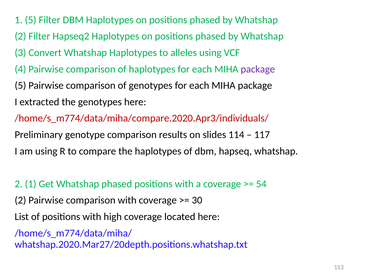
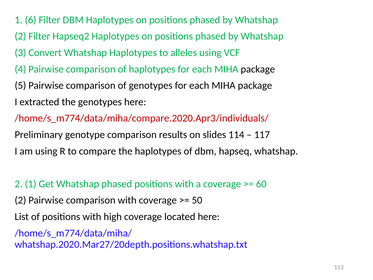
1 5: 5 -> 6
package at (258, 69) colour: purple -> black
54: 54 -> 60
30: 30 -> 50
